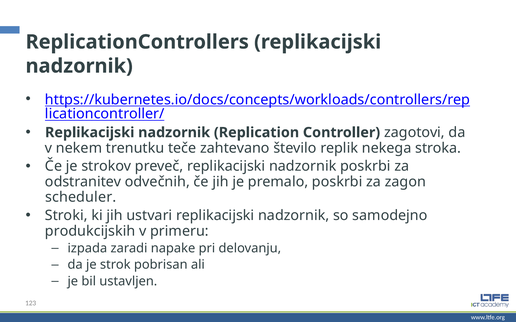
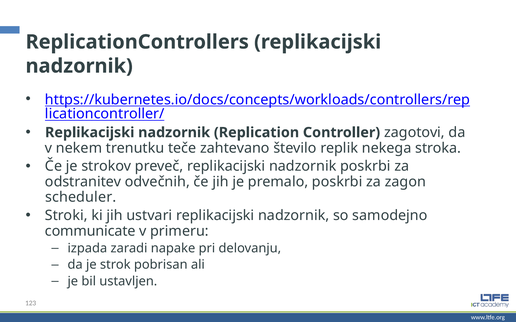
produkcijskih: produkcijskih -> communicate
